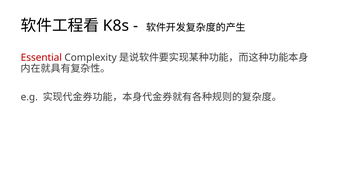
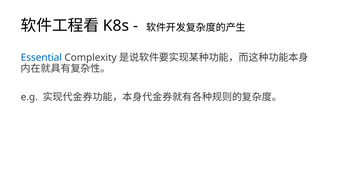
Essential colour: red -> blue
